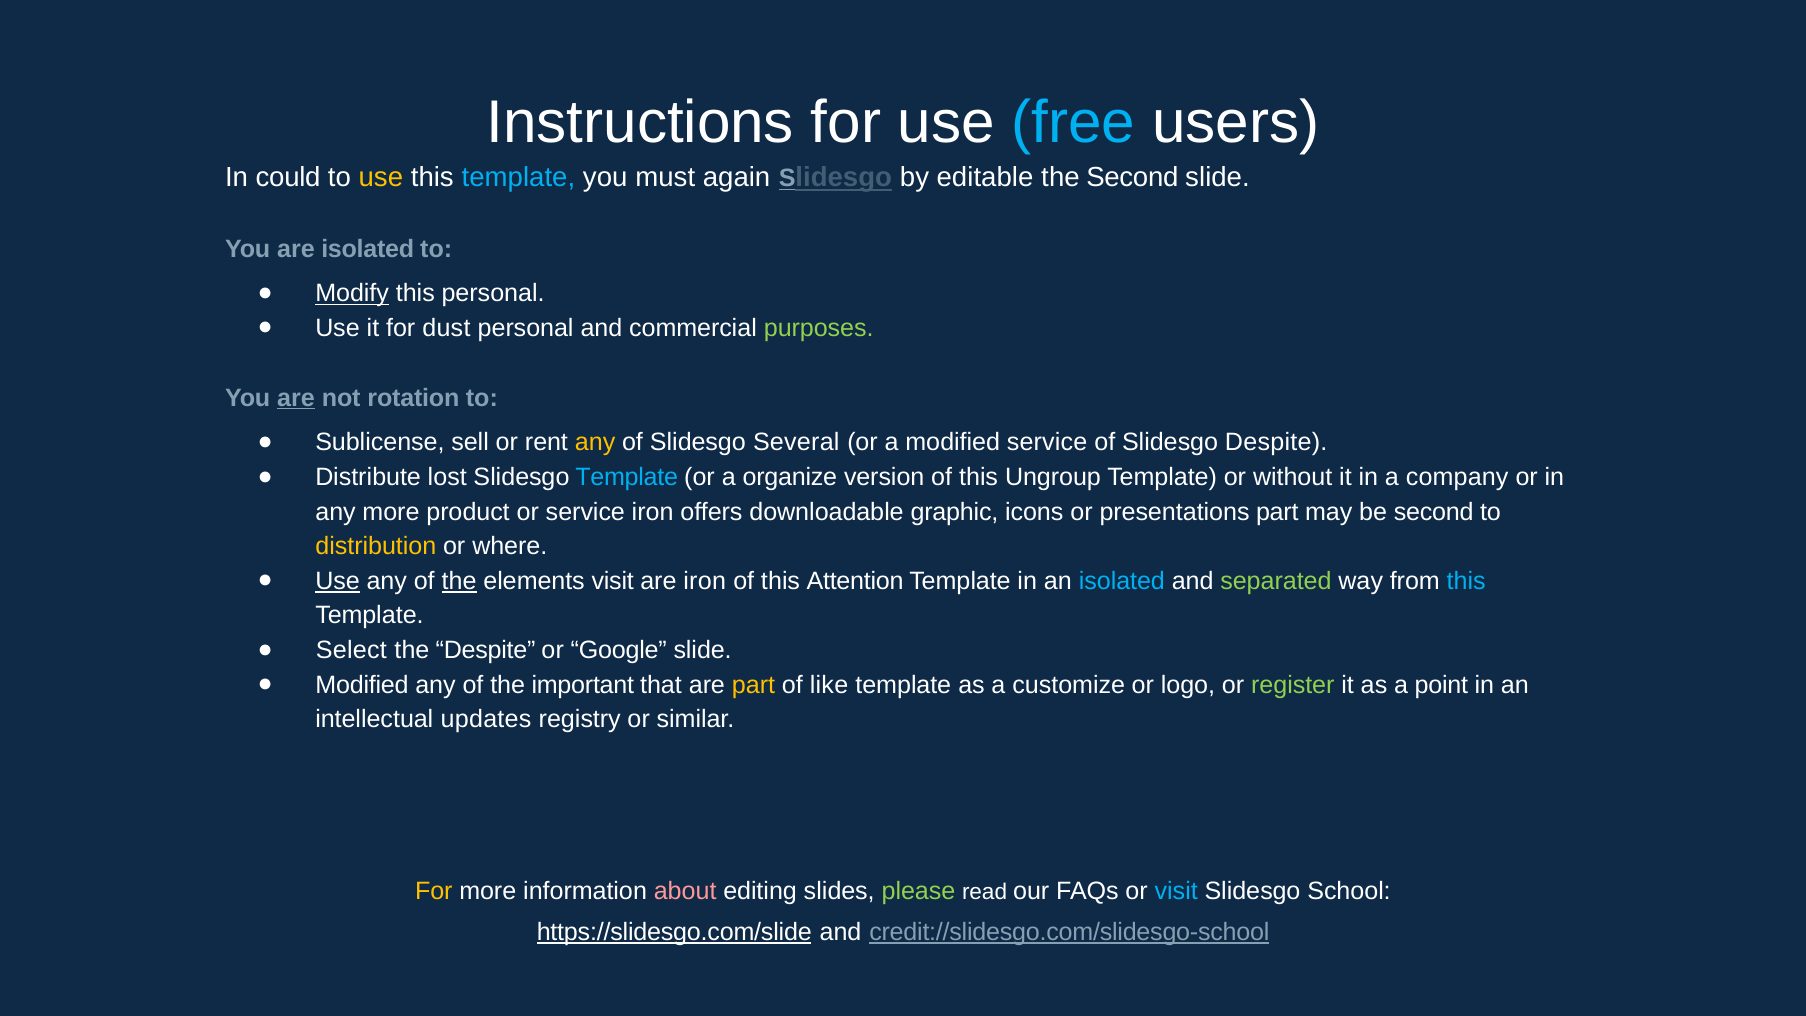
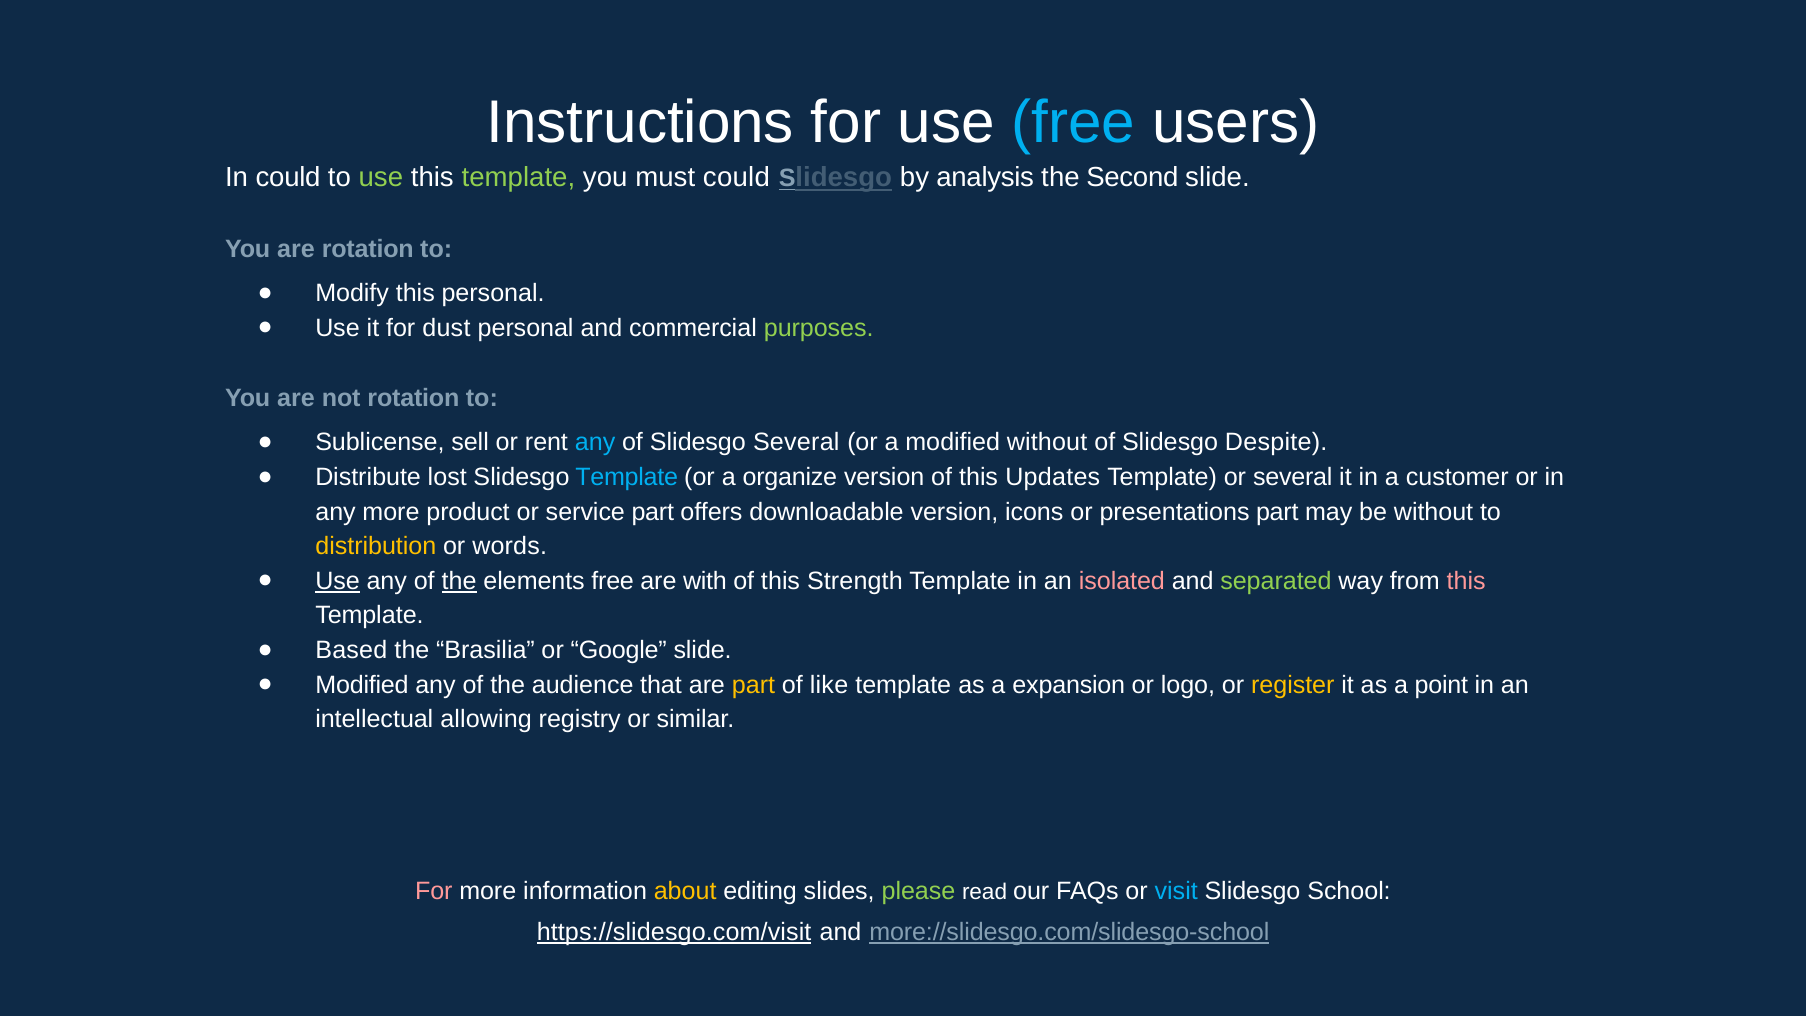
use at (381, 178) colour: yellow -> light green
template at (518, 178) colour: light blue -> light green
must again: again -> could
editable: editable -> analysis
are isolated: isolated -> rotation
Modify underline: present -> none
are at (296, 398) underline: present -> none
any at (595, 443) colour: yellow -> light blue
modified service: service -> without
Ungroup: Ungroup -> Updates
or without: without -> several
company: company -> customer
service iron: iron -> part
downloadable graphic: graphic -> version
be second: second -> without
where: where -> words
elements visit: visit -> free
are iron: iron -> with
Attention: Attention -> Strength
isolated at (1122, 581) colour: light blue -> pink
this at (1466, 581) colour: light blue -> pink
Select: Select -> Based
the Despite: Despite -> Brasilia
important: important -> audience
customize: customize -> expansion
register colour: light green -> yellow
updates: updates -> allowing
For at (434, 891) colour: yellow -> pink
about colour: pink -> yellow
https://slidesgo.com/slide: https://slidesgo.com/slide -> https://slidesgo.com/visit
credit://slidesgo.com/slidesgo-school: credit://slidesgo.com/slidesgo-school -> more://slidesgo.com/slidesgo-school
